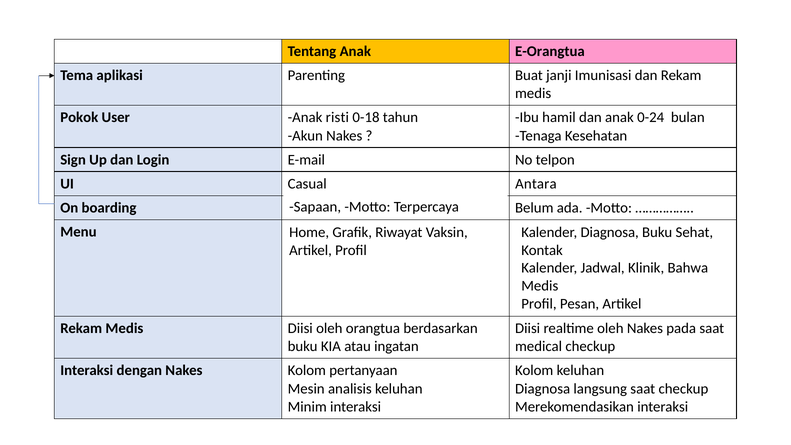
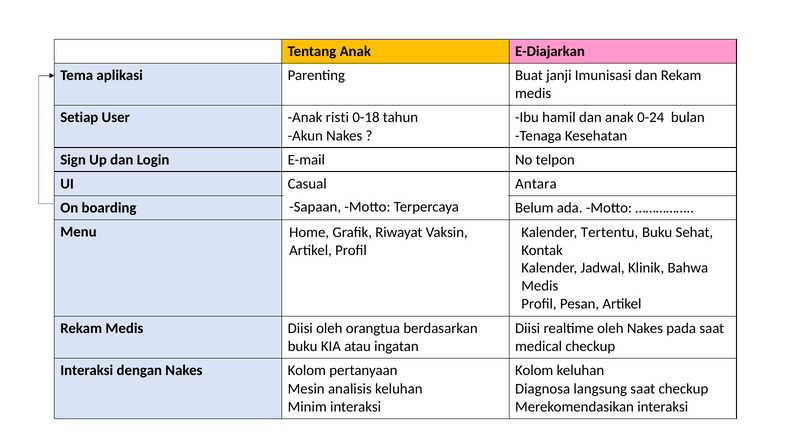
E-Orangtua: E-Orangtua -> E-Diajarkan
Pokok: Pokok -> Setiap
Kalender Diagnosa: Diagnosa -> Tertentu
